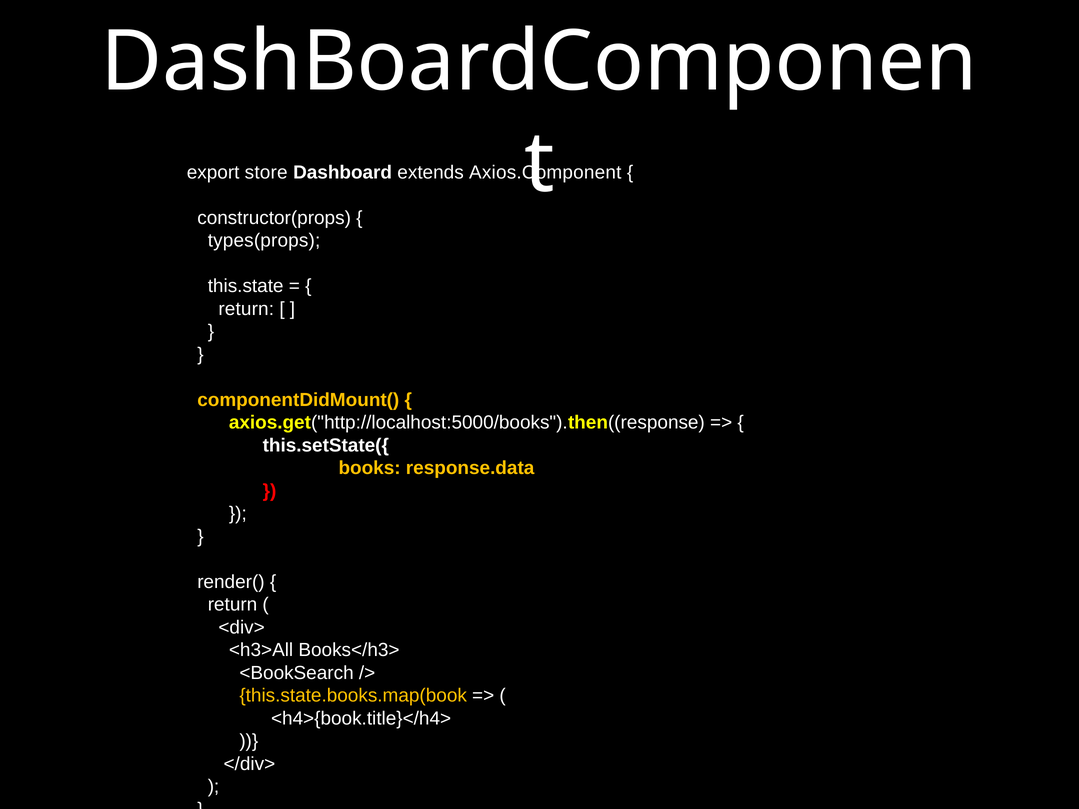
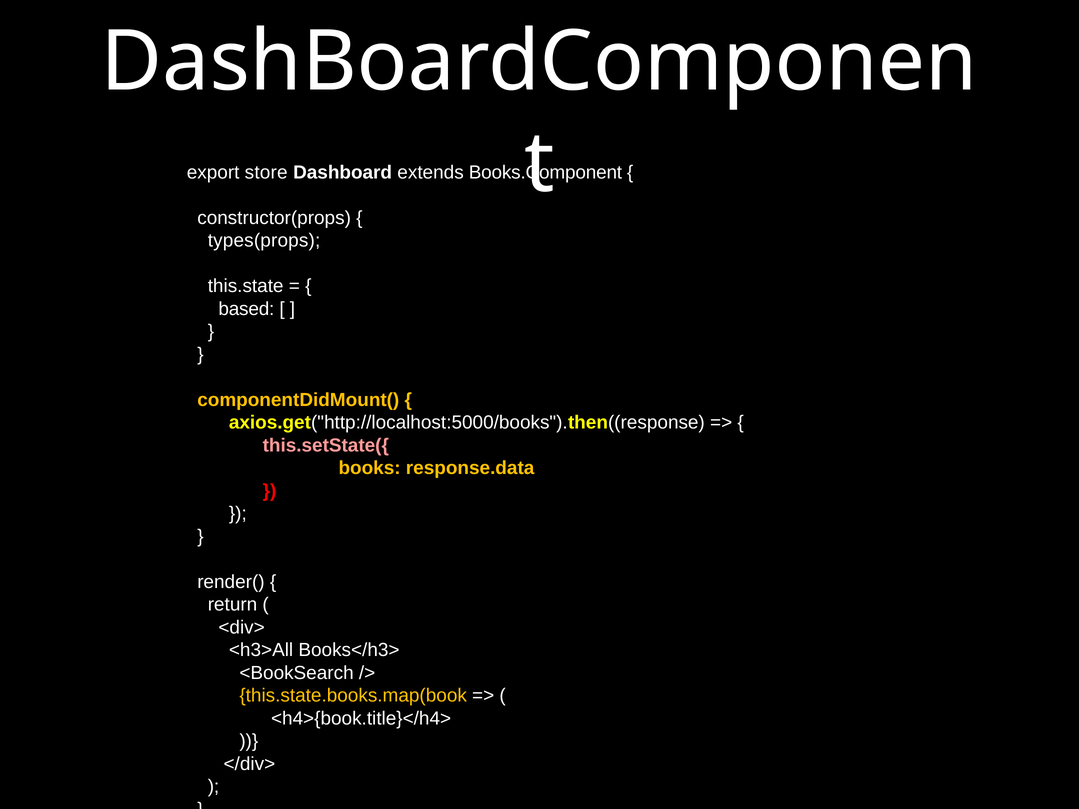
Axios.Component: Axios.Component -> Books.Component
return at (246, 309): return -> based
this.setState({ colour: white -> pink
